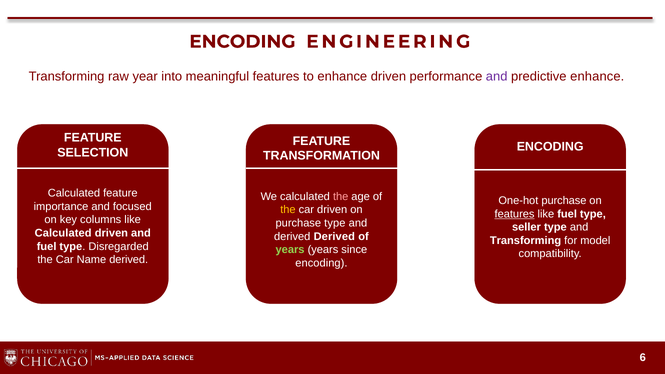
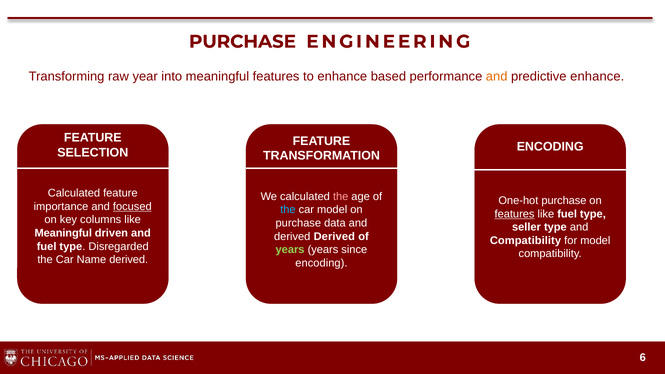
ENCODING at (242, 42): ENCODING -> PURCHASE
enhance driven: driven -> based
and at (497, 76) colour: purple -> orange
focused underline: none -> present
the at (288, 210) colour: yellow -> light blue
car driven: driven -> model
purchase type: type -> data
Calculated at (63, 233): Calculated -> Meaningful
Transforming at (526, 241): Transforming -> Compatibility
